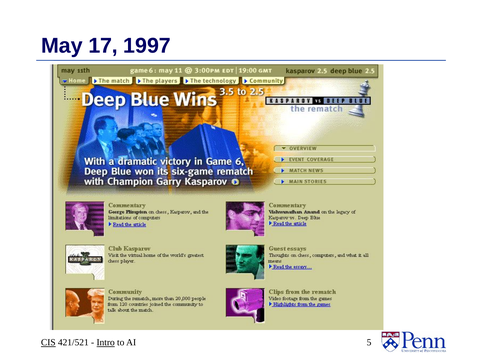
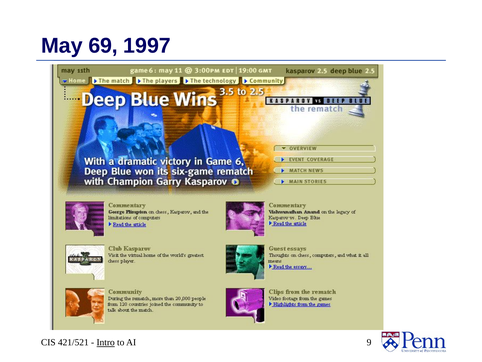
17: 17 -> 69
CIS underline: present -> none
5: 5 -> 9
